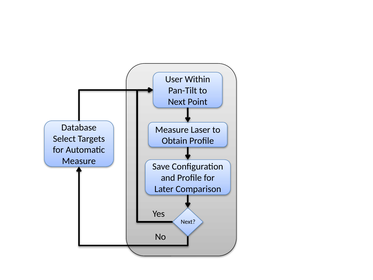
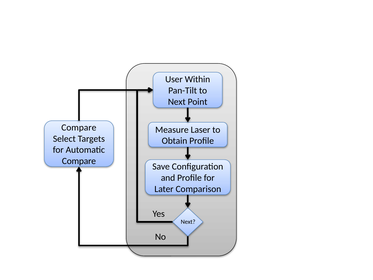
Database at (79, 127): Database -> Compare
Measure at (79, 161): Measure -> Compare
